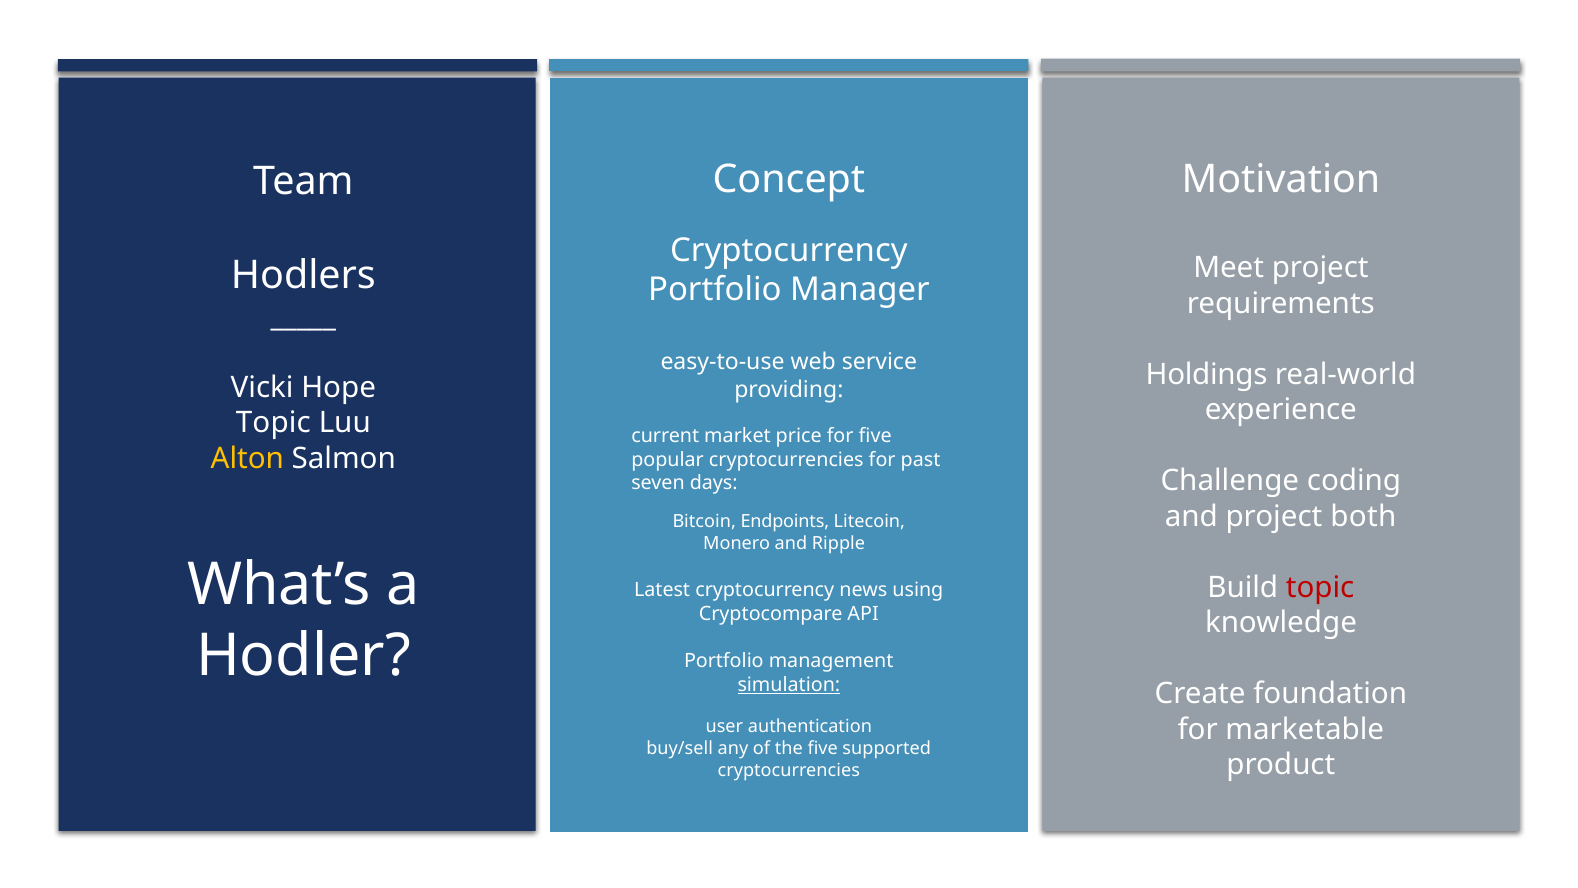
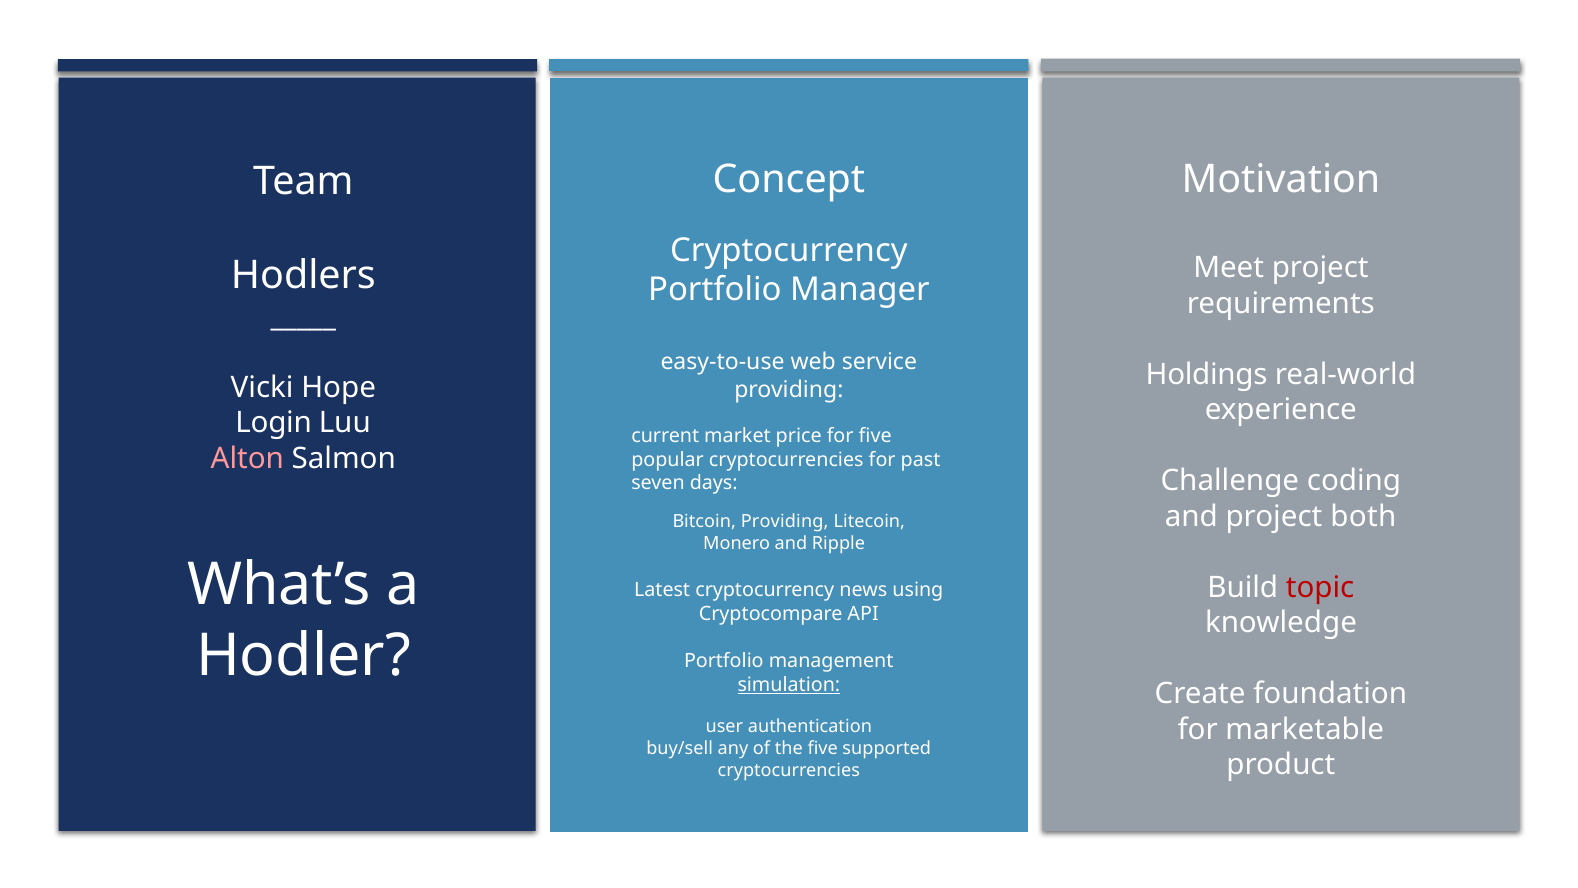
Topic at (273, 423): Topic -> Login
Alton colour: yellow -> pink
Bitcoin Endpoints: Endpoints -> Providing
